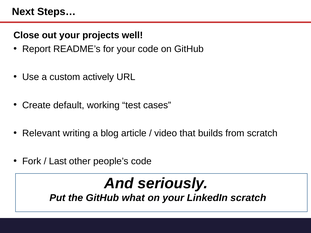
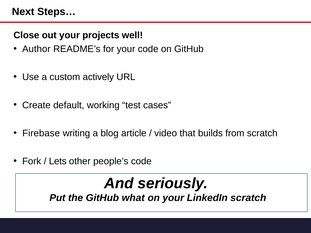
Report: Report -> Author
Relevant: Relevant -> Firebase
Last: Last -> Lets
